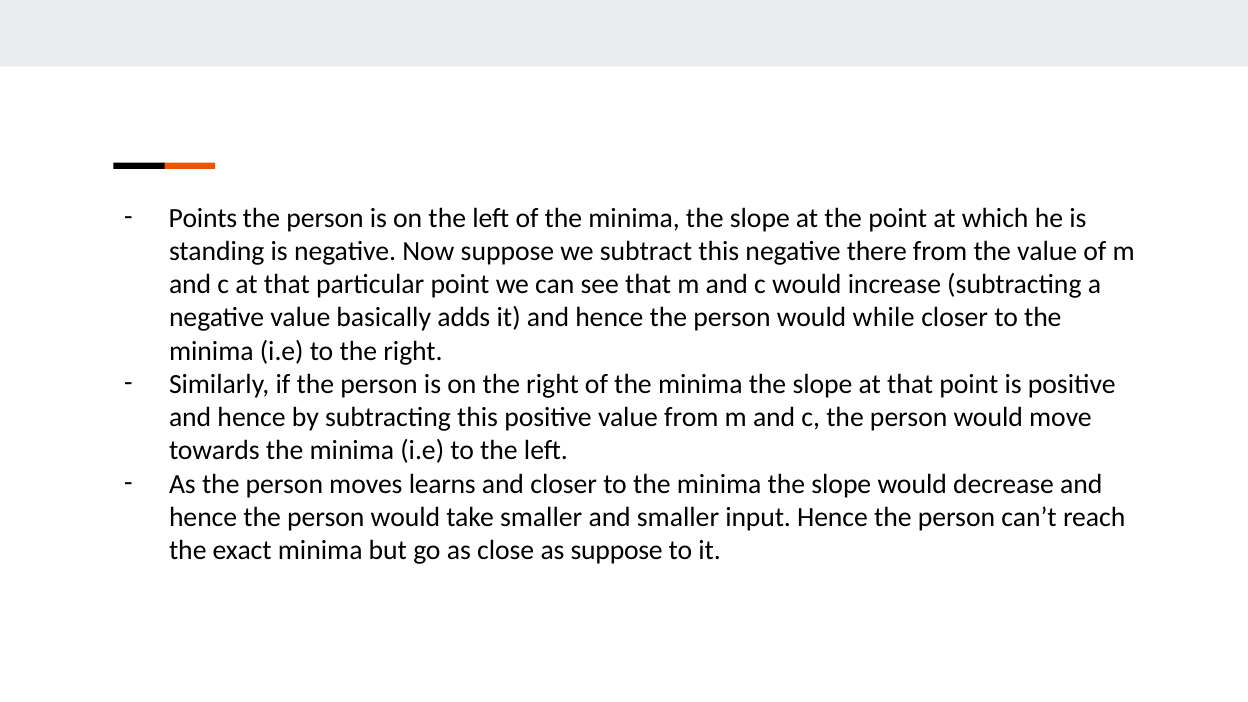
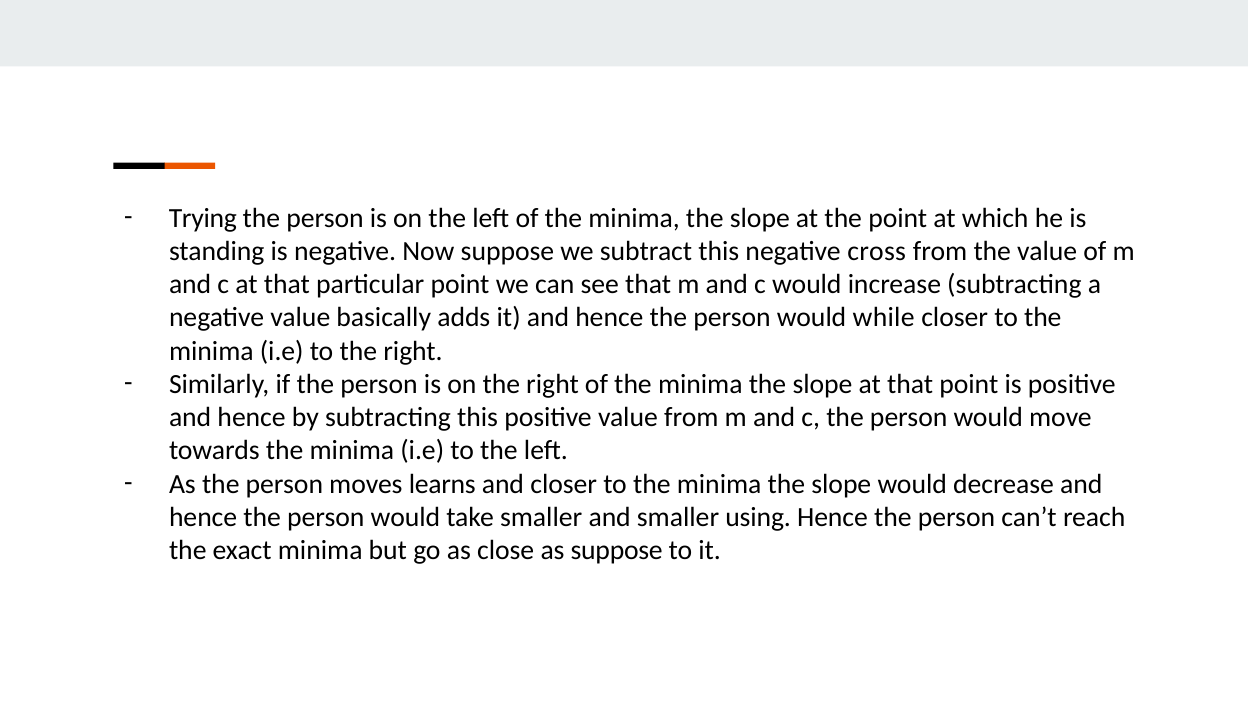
Points: Points -> Trying
there: there -> cross
input: input -> using
